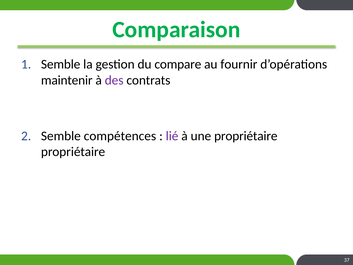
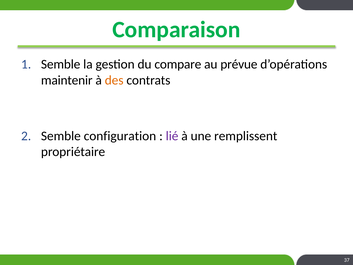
fournir: fournir -> prévue
des colour: purple -> orange
compétences: compétences -> configuration
une propriétaire: propriétaire -> remplissent
